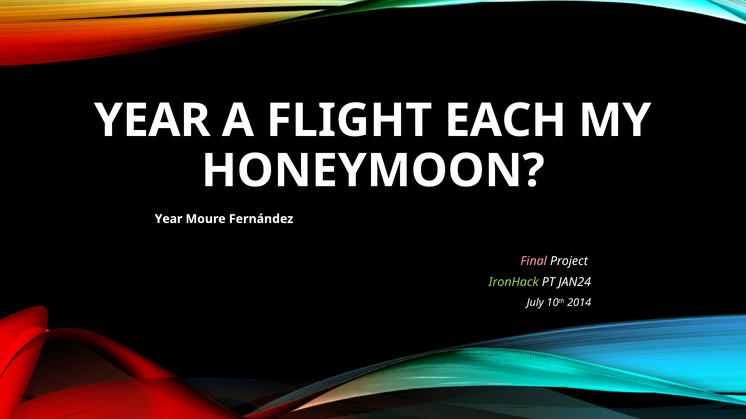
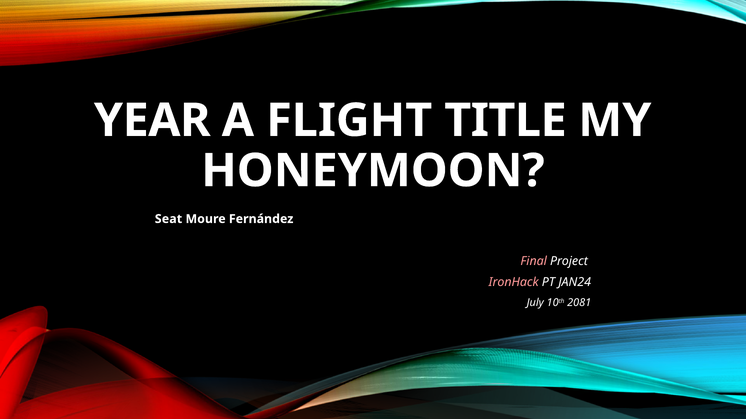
EACH: EACH -> TITLE
Year at (169, 219): Year -> Seat
IronHack colour: light green -> pink
2014: 2014 -> 2081
